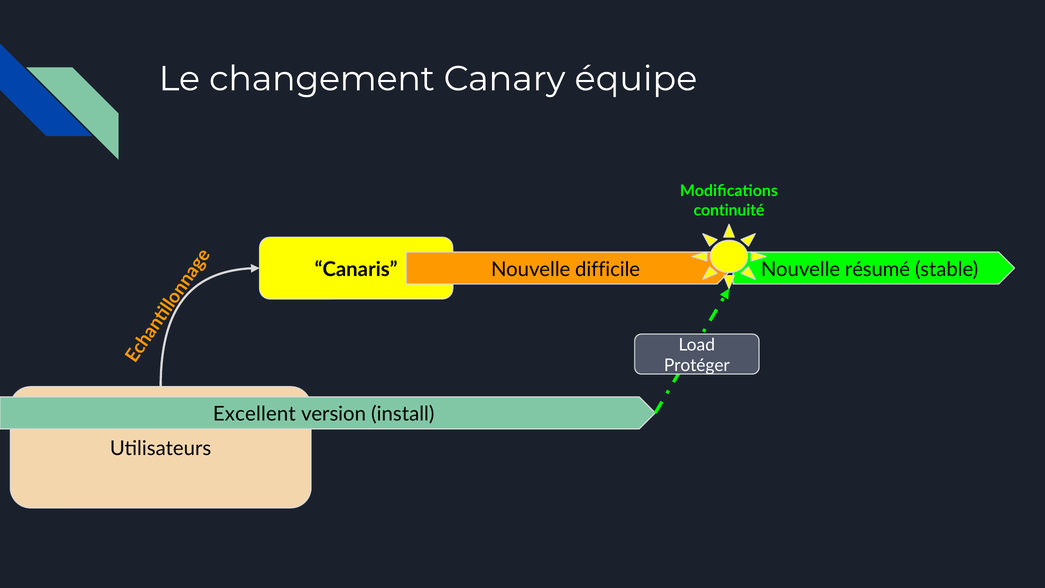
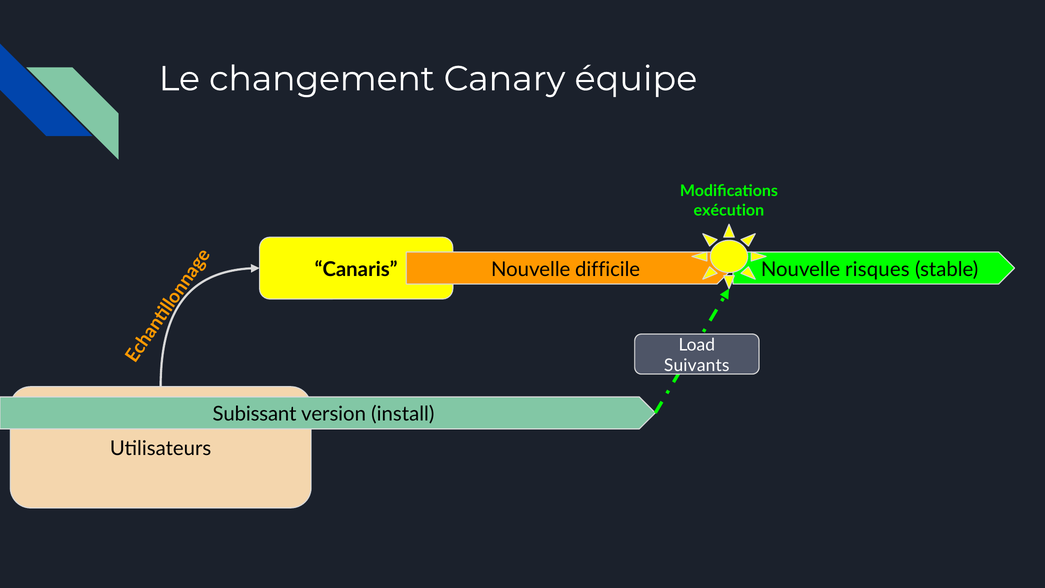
continuité: continuité -> exécution
résumé: résumé -> risques
Protéger: Protéger -> Suivants
Excellent: Excellent -> Subissant
